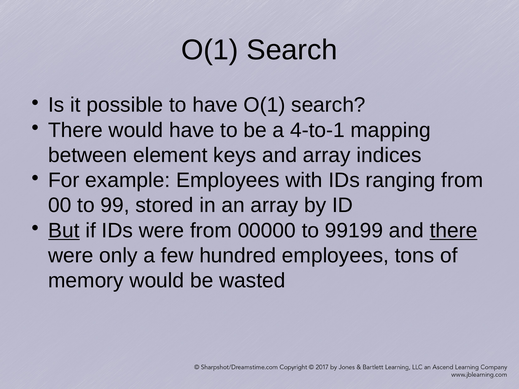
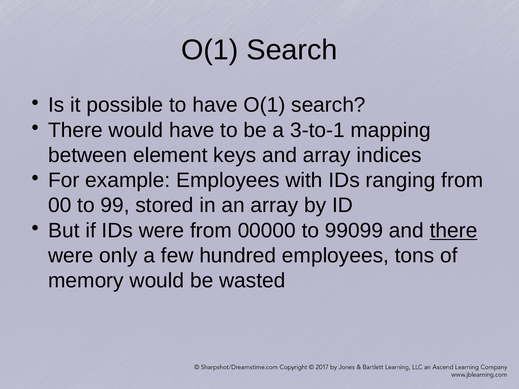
4-to-1: 4-to-1 -> 3-to-1
But underline: present -> none
99199: 99199 -> 99099
